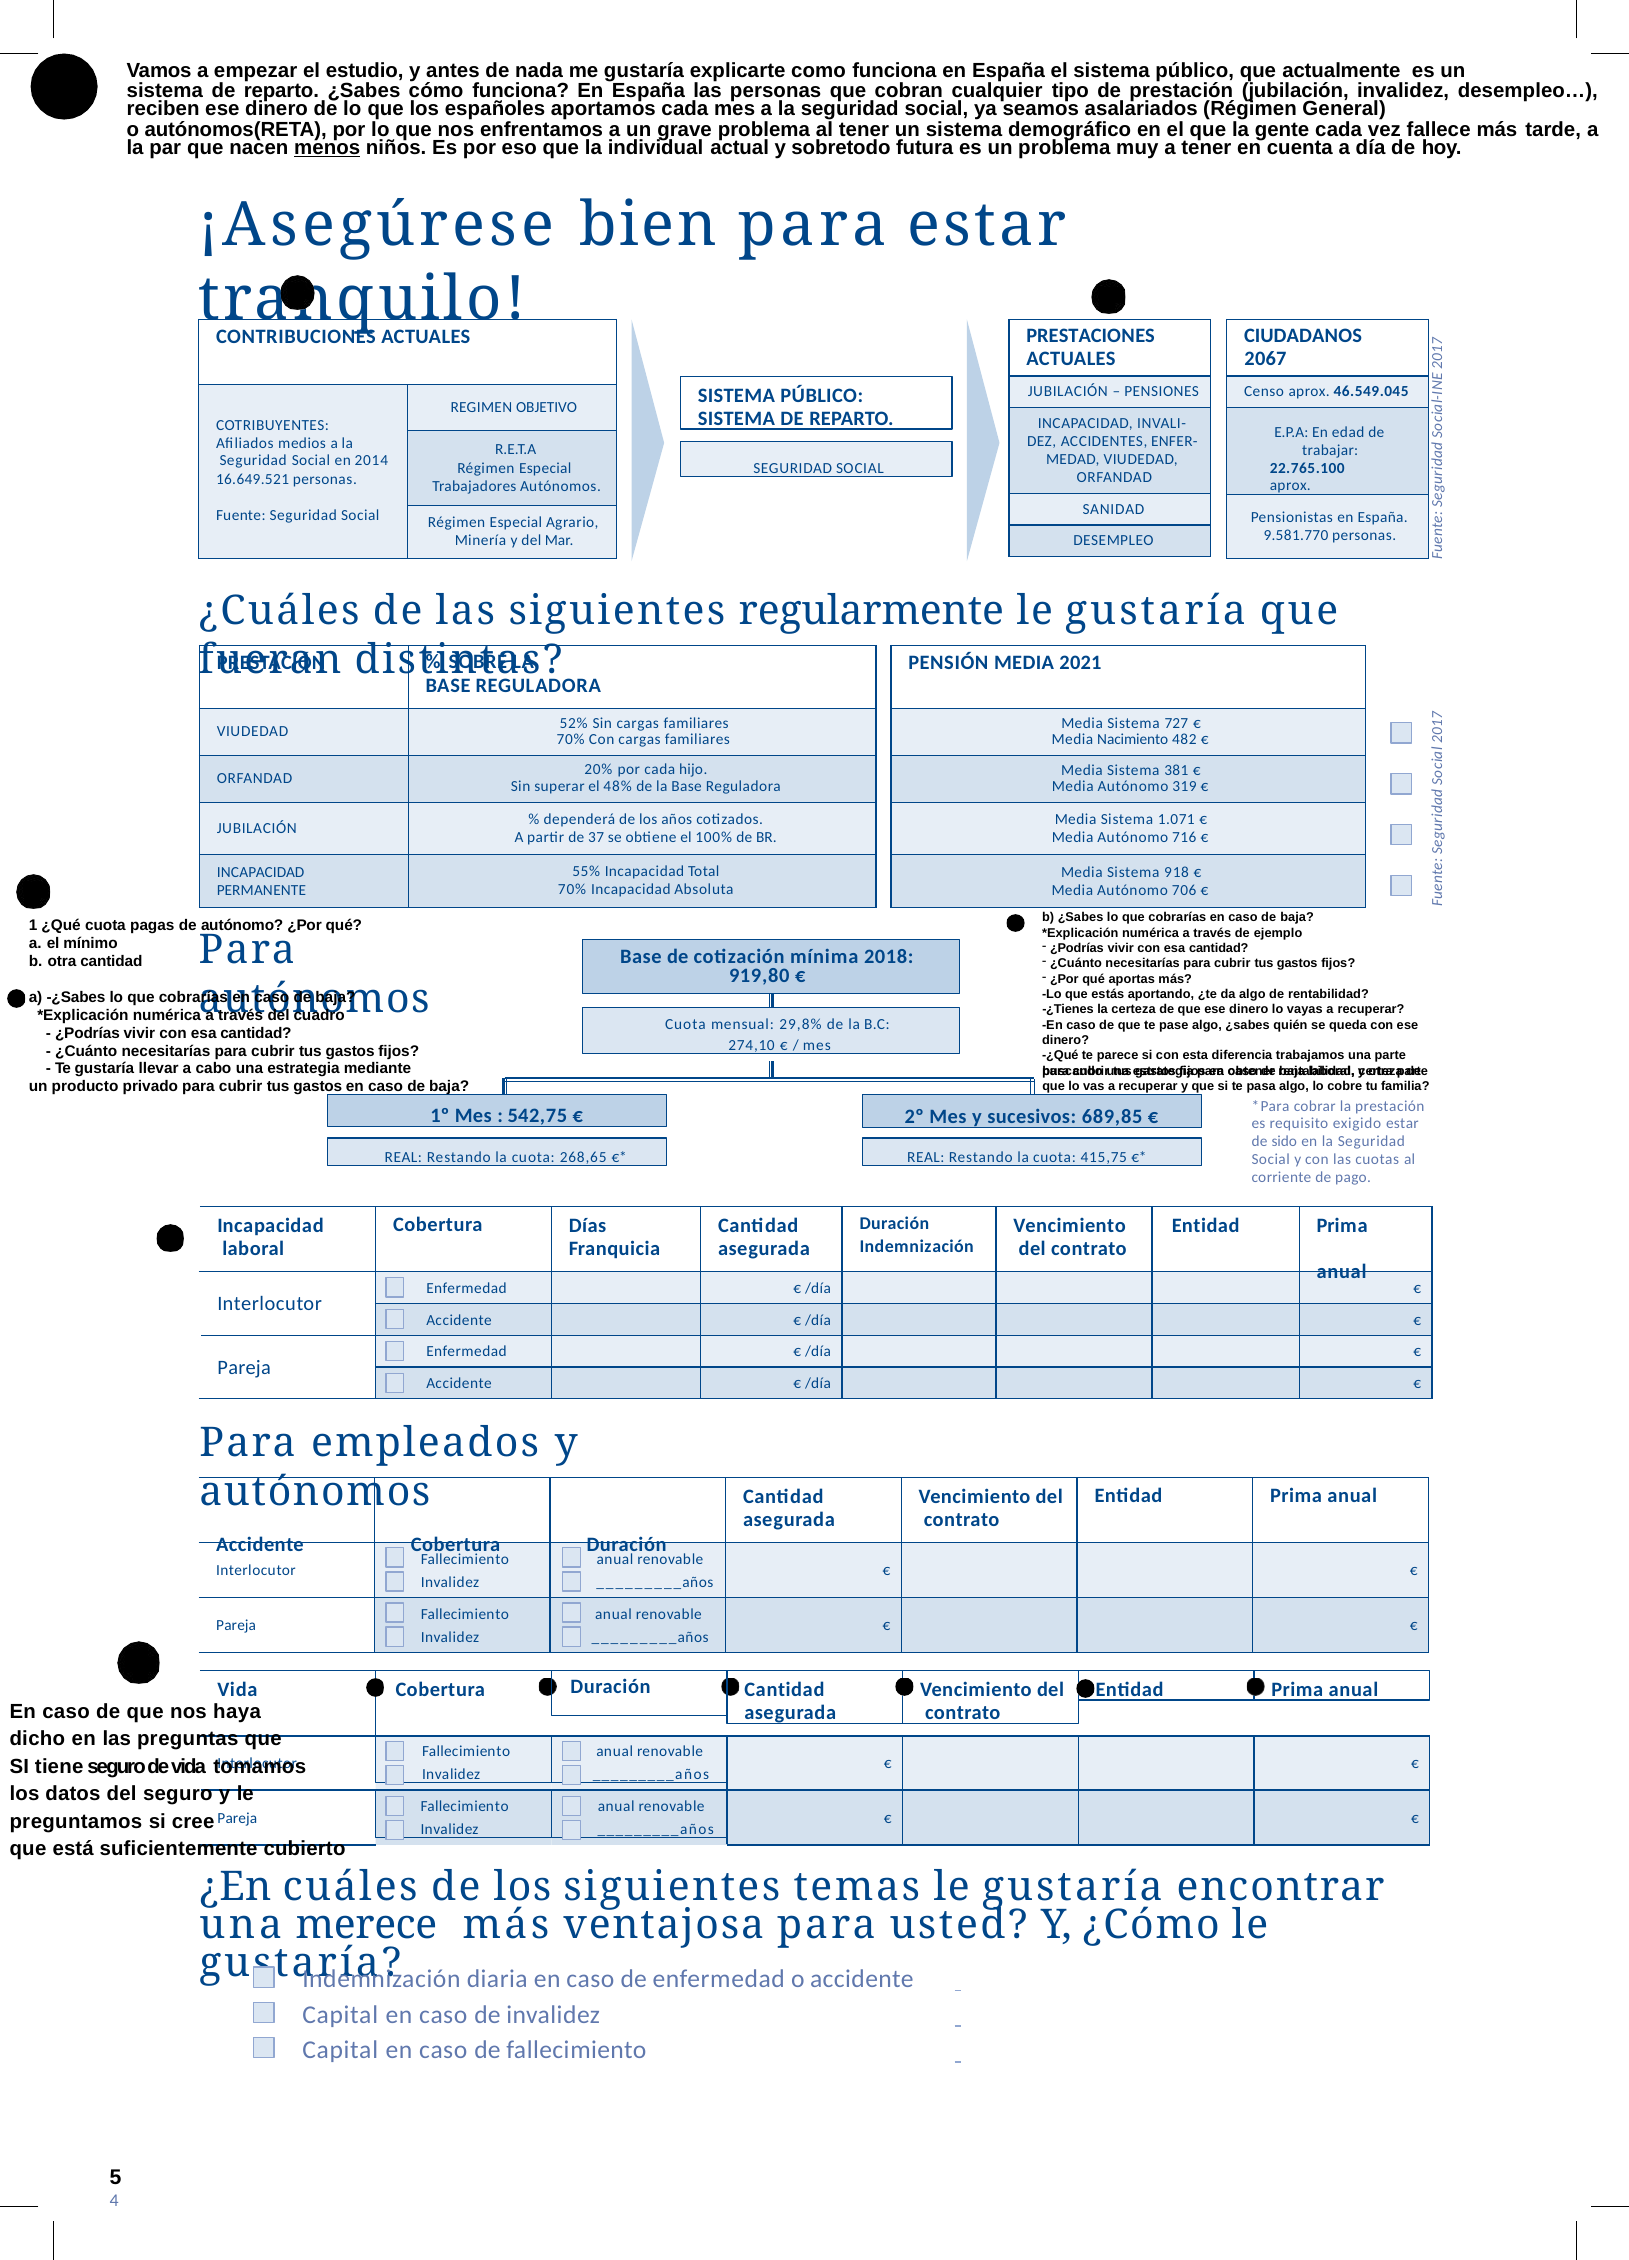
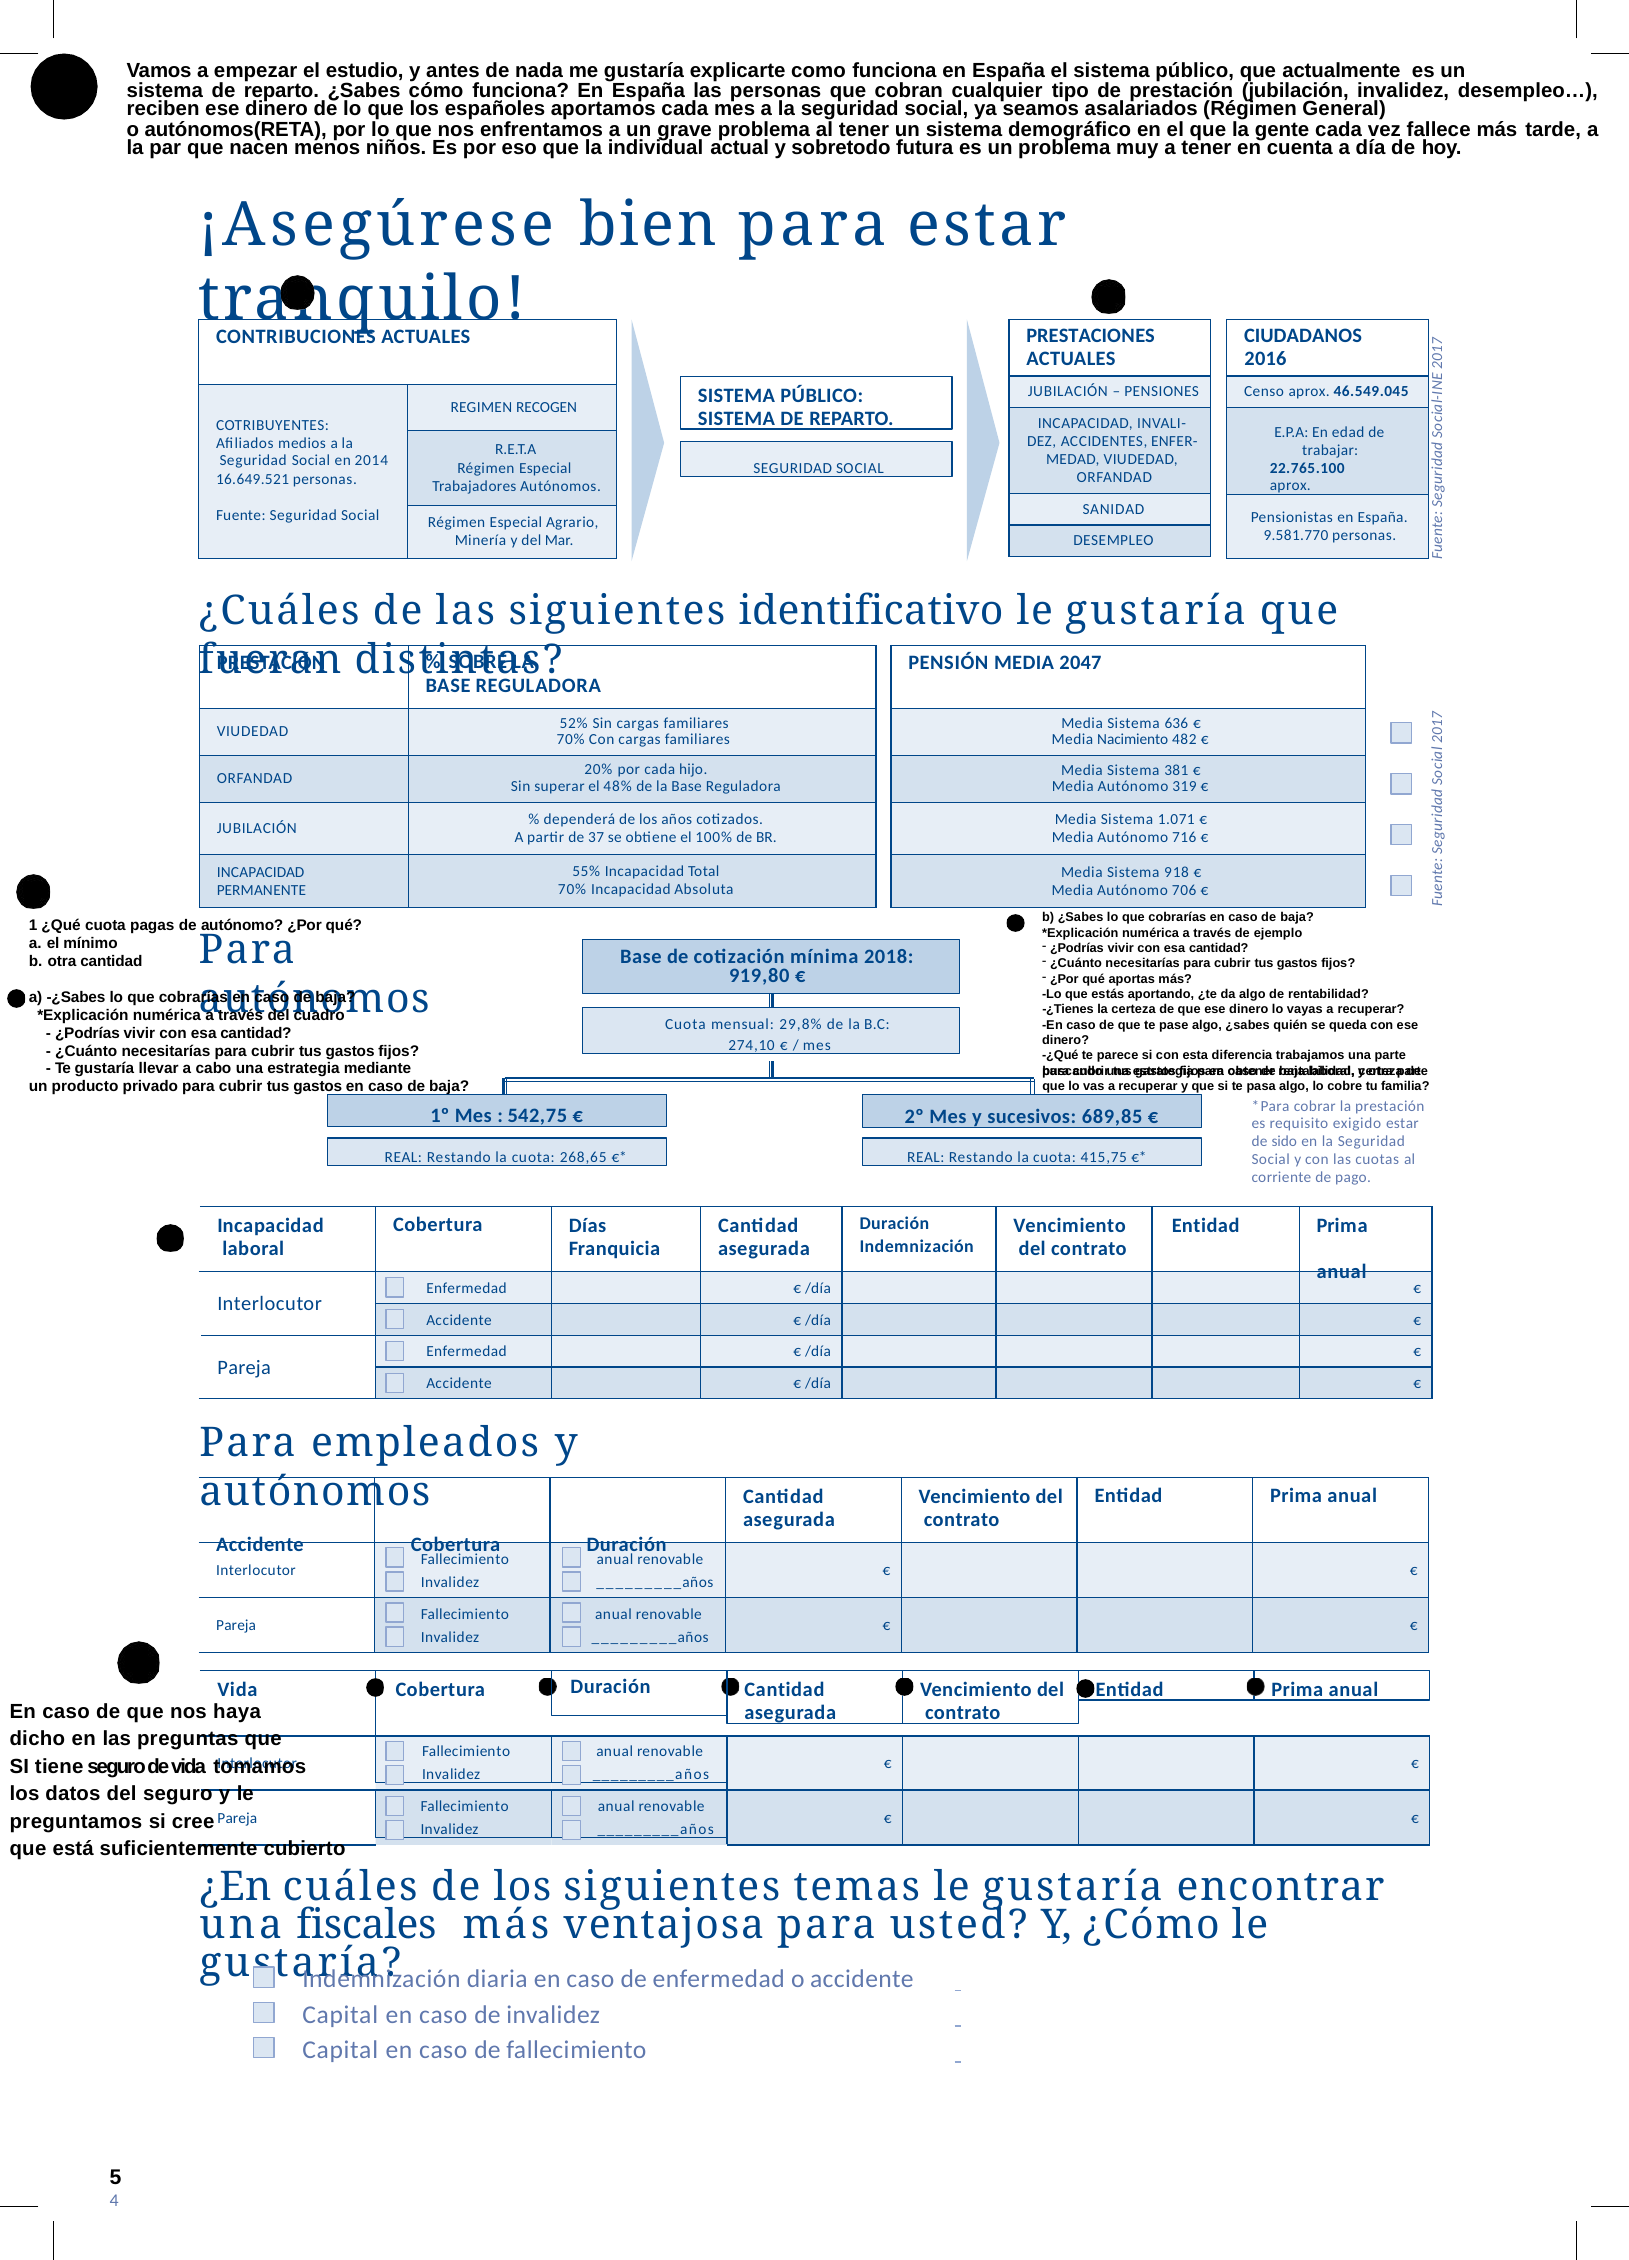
menos underline: present -> none
2067: 2067 -> 2016
OBJETIVO: OBJETIVO -> RECOGEN
regularmente: regularmente -> identificativo
2021: 2021 -> 2047
727: 727 -> 636
merece: merece -> fiscales
